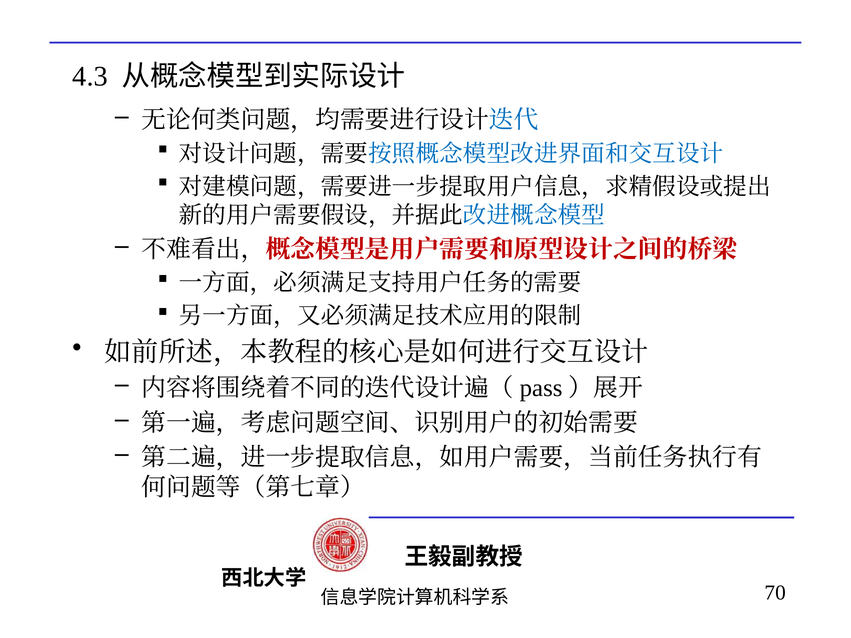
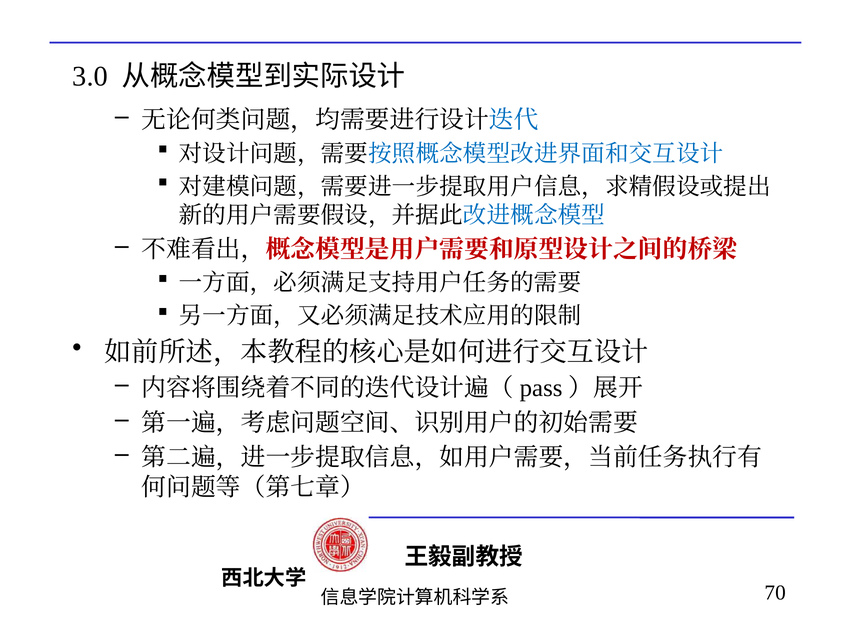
4.3: 4.3 -> 3.0
